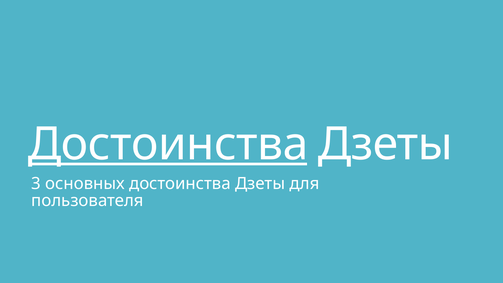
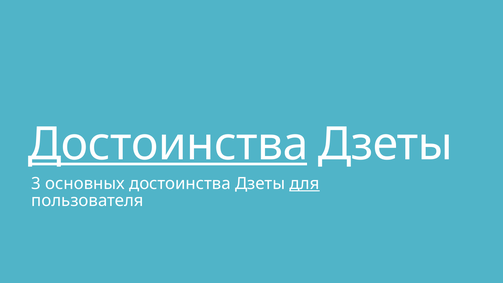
для underline: none -> present
